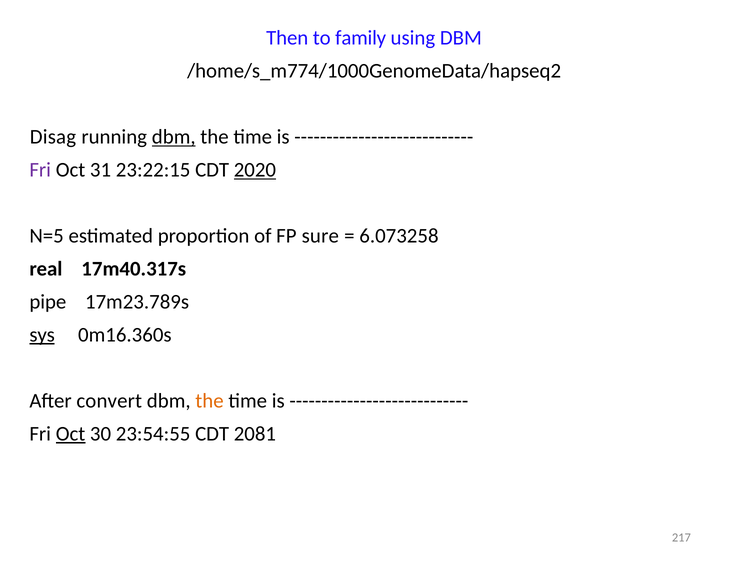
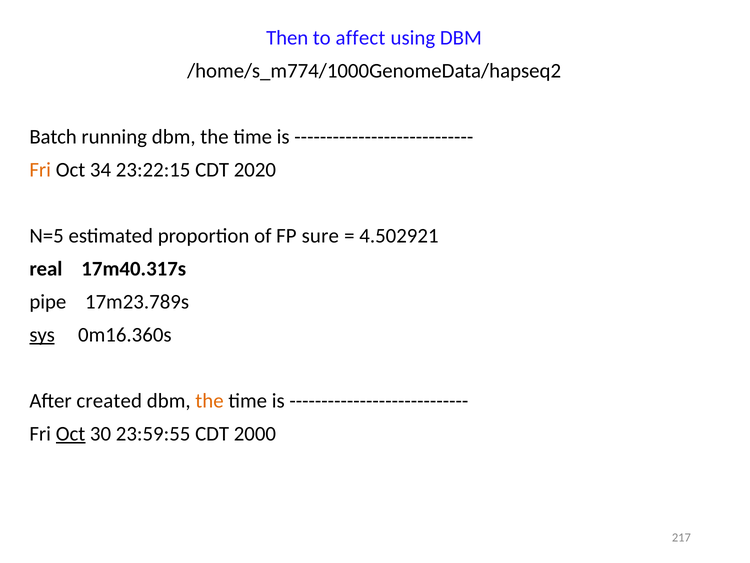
family: family -> affect
Disag: Disag -> Batch
dbm at (174, 137) underline: present -> none
Fri at (40, 170) colour: purple -> orange
31: 31 -> 34
2020 underline: present -> none
6.073258: 6.073258 -> 4.502921
convert: convert -> created
23:54:55: 23:54:55 -> 23:59:55
2081: 2081 -> 2000
